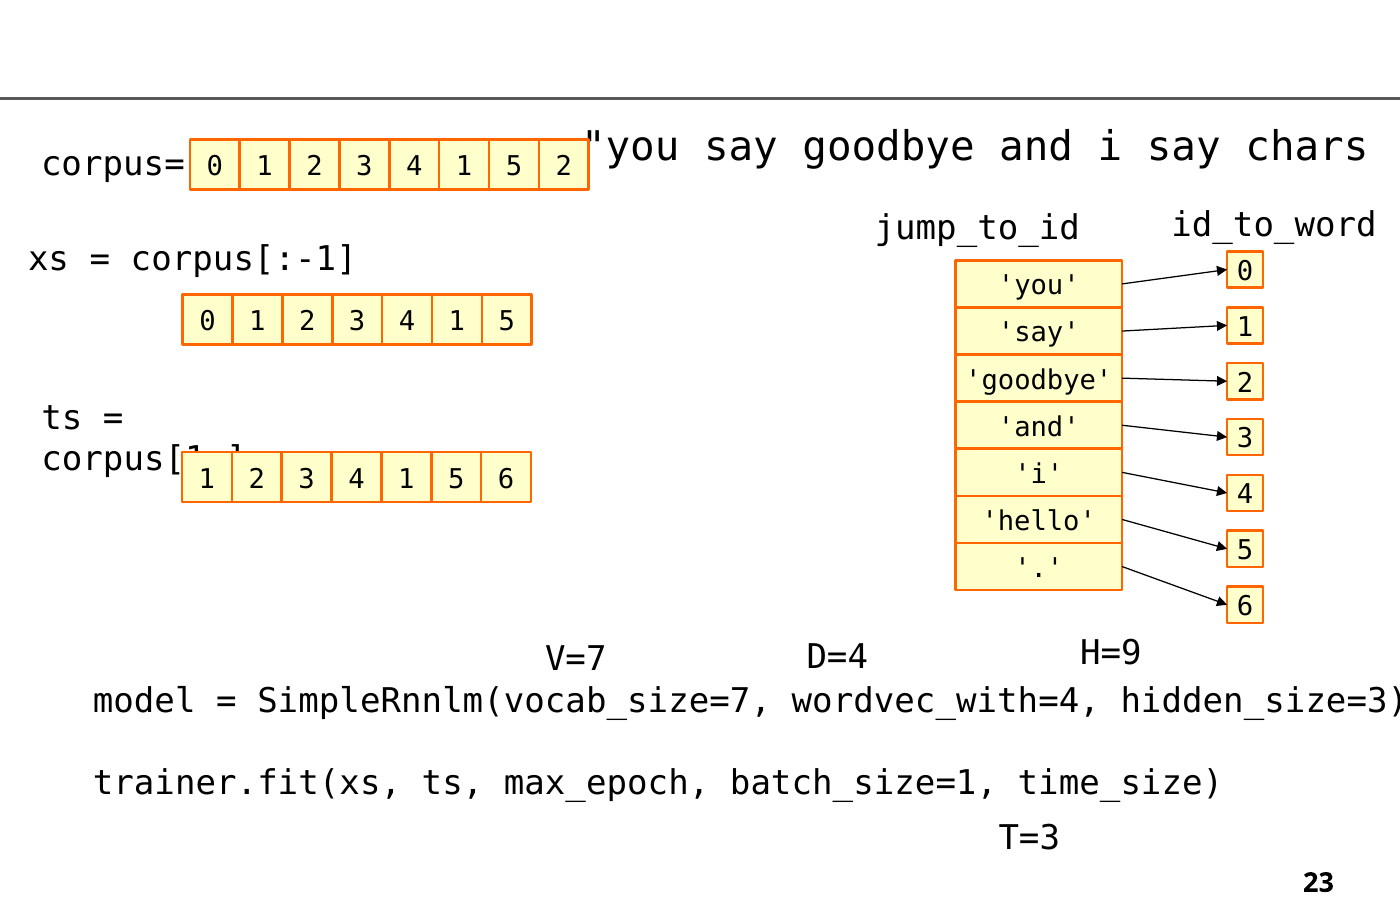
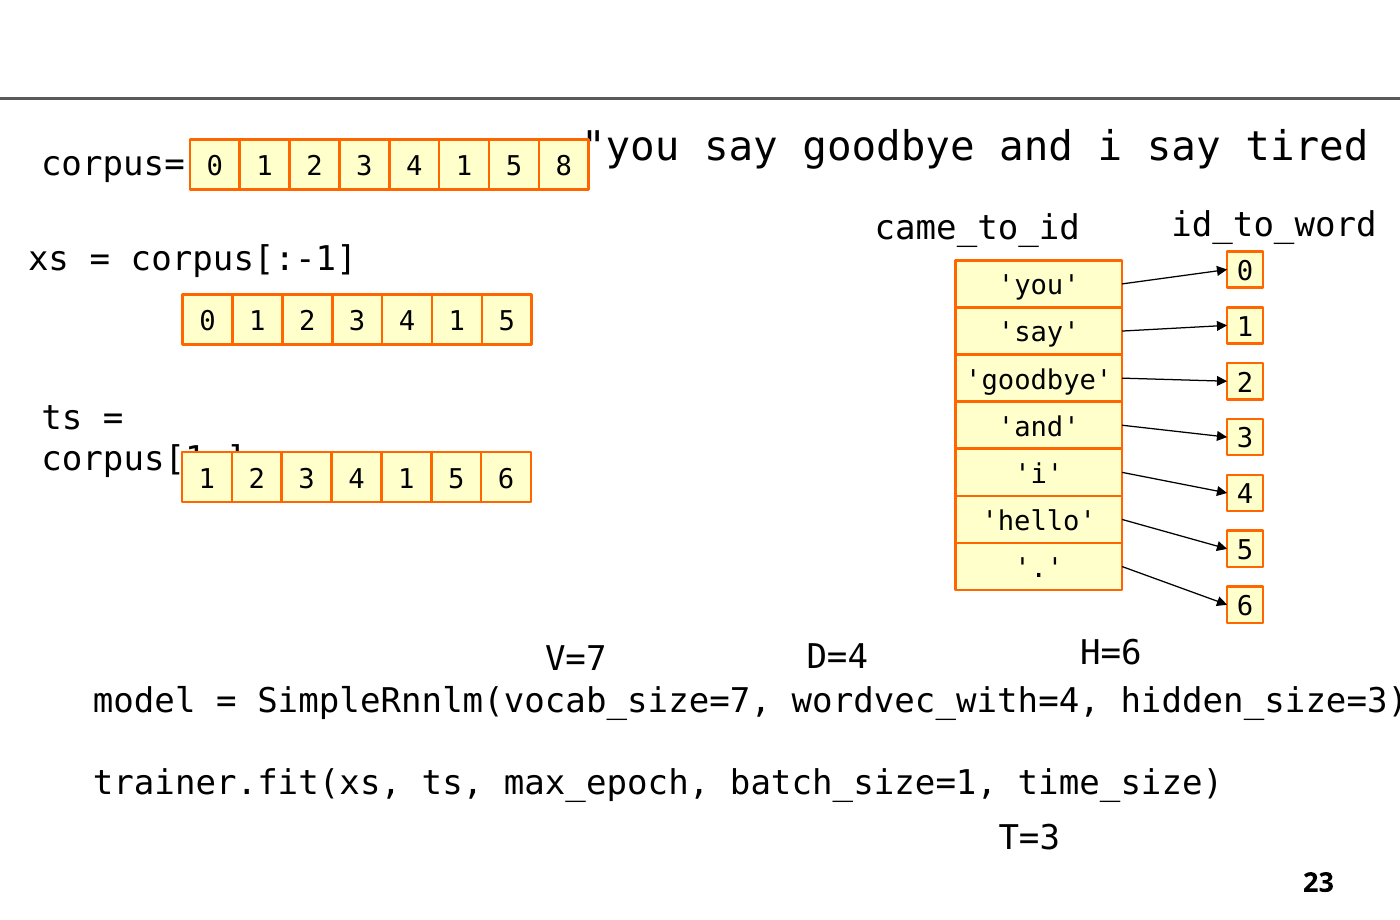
chars: chars -> tired
5 2: 2 -> 8
jump_to_id: jump_to_id -> came_to_id
H=9: H=9 -> H=6
